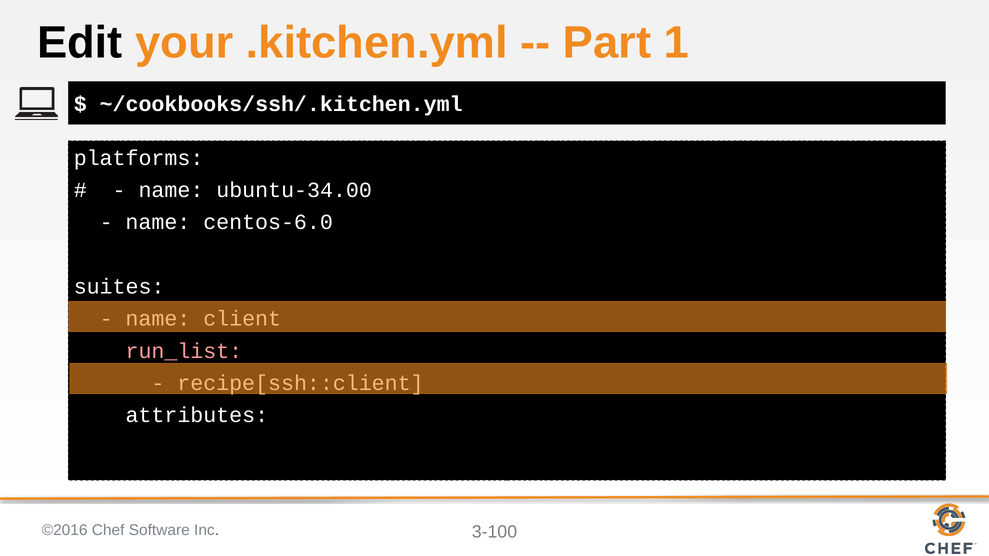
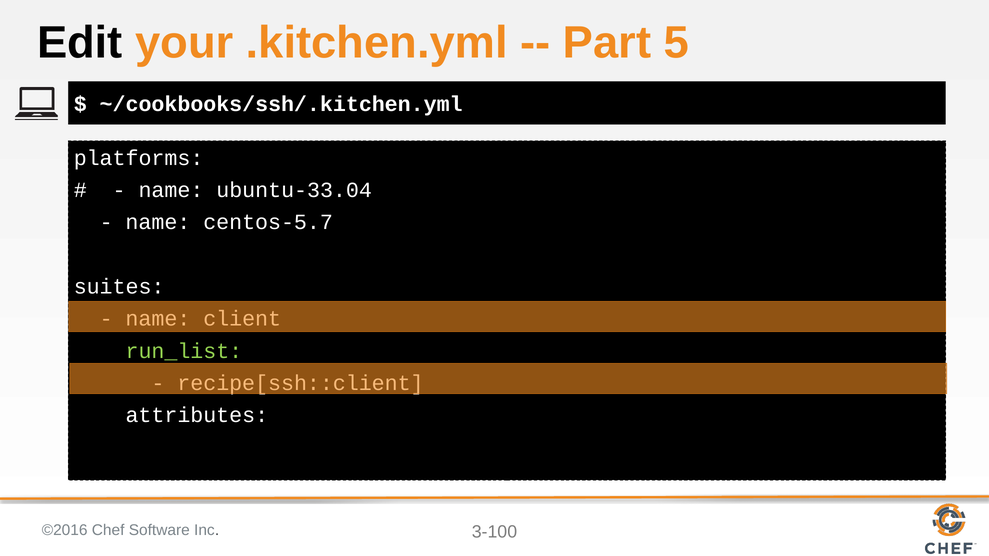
1: 1 -> 5
ubuntu-34.00: ubuntu-34.00 -> ubuntu-33.04
centos-6.0: centos-6.0 -> centos-5.7
run_list colour: pink -> light green
